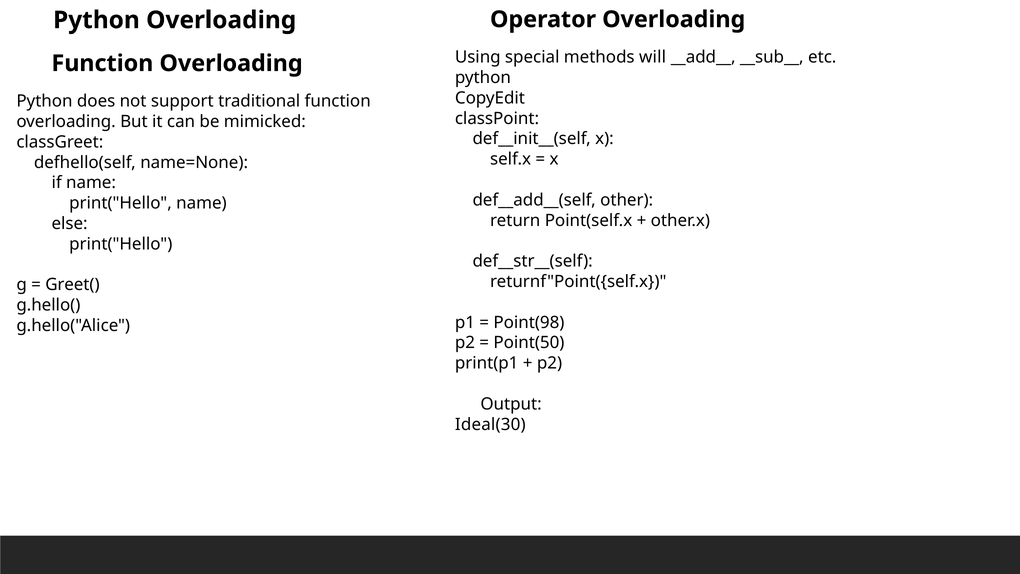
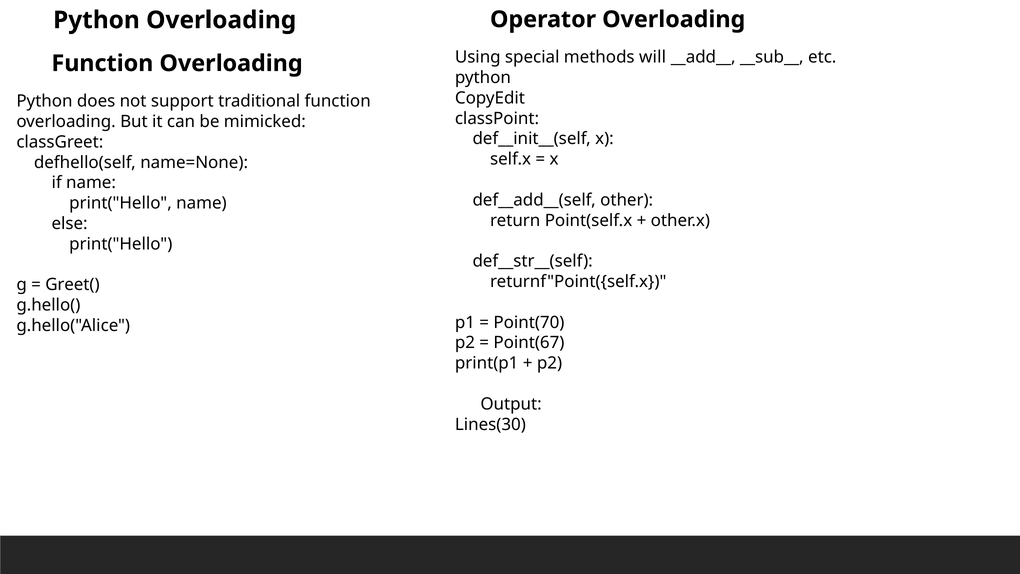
Point(98: Point(98 -> Point(70
Point(50: Point(50 -> Point(67
Ideal(30: Ideal(30 -> Lines(30
